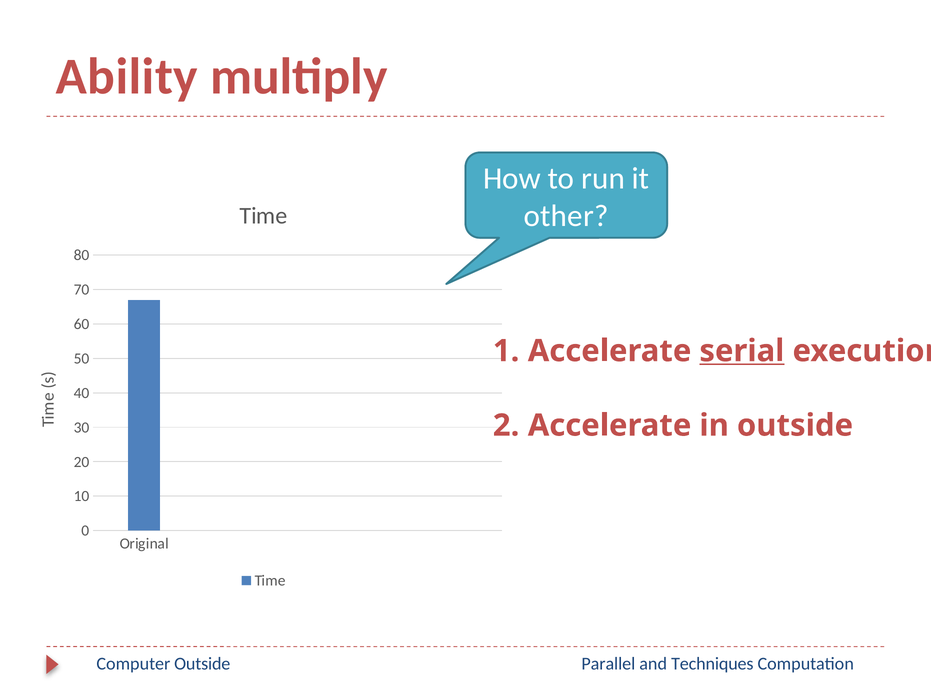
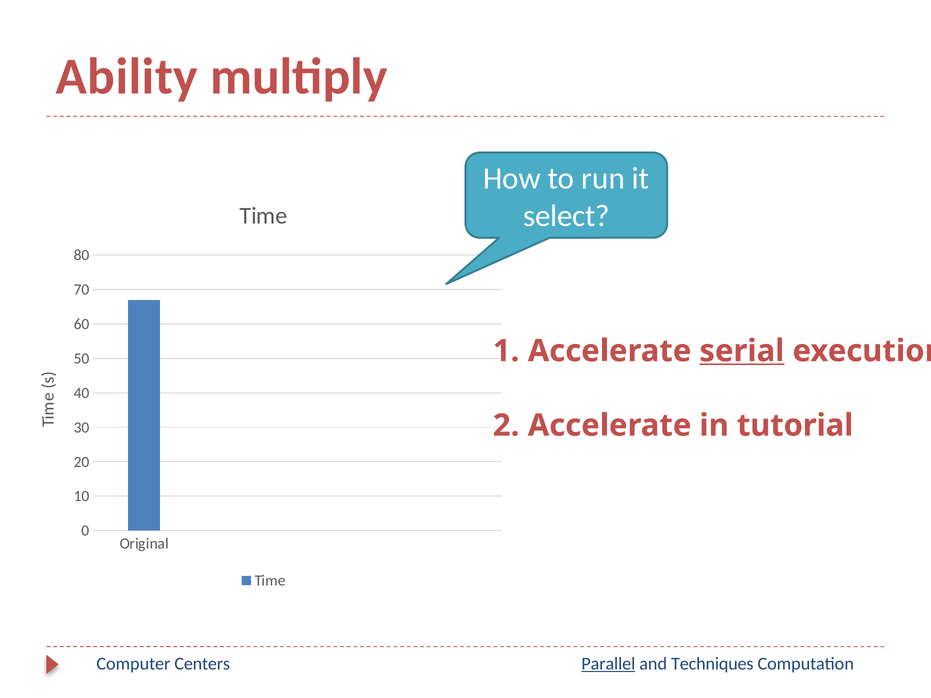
other: other -> select
in outside: outside -> tutorial
Computer Outside: Outside -> Centers
Parallel underline: none -> present
